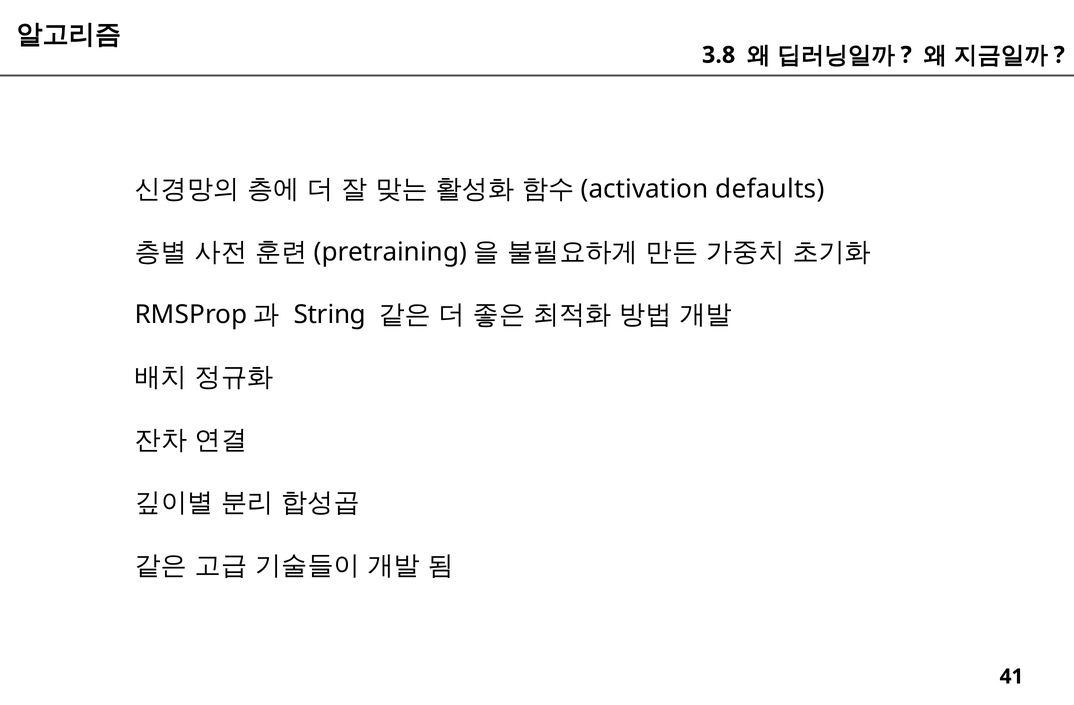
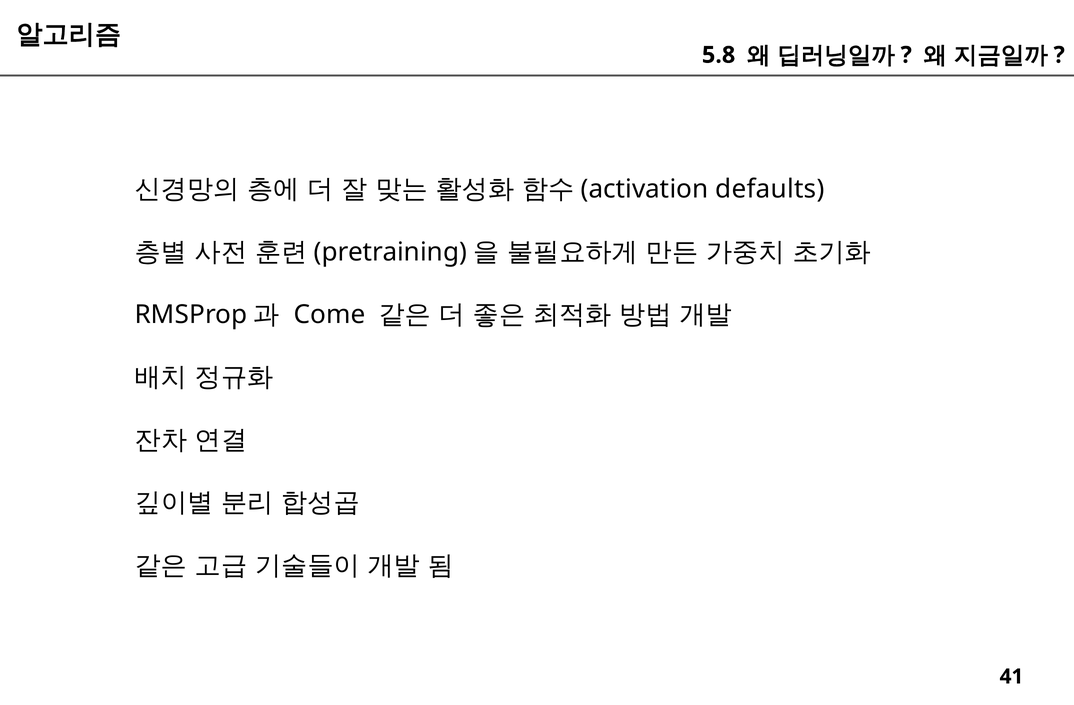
3.8: 3.8 -> 5.8
String: String -> Come
